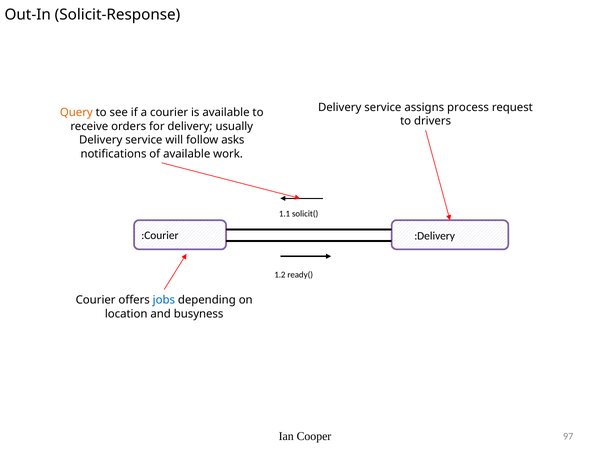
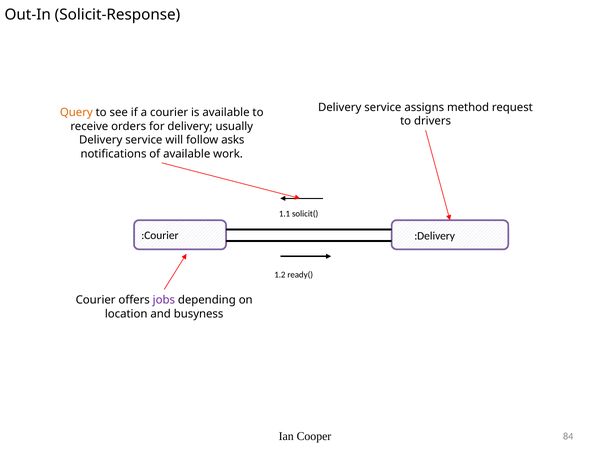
process: process -> method
jobs colour: blue -> purple
97: 97 -> 84
